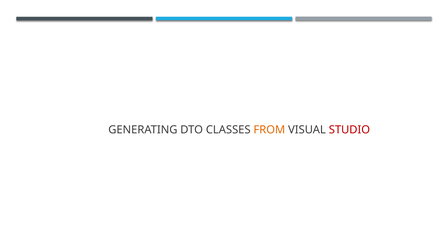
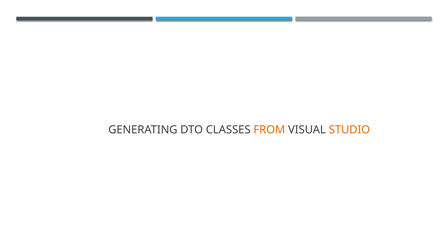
STUDIO colour: red -> orange
